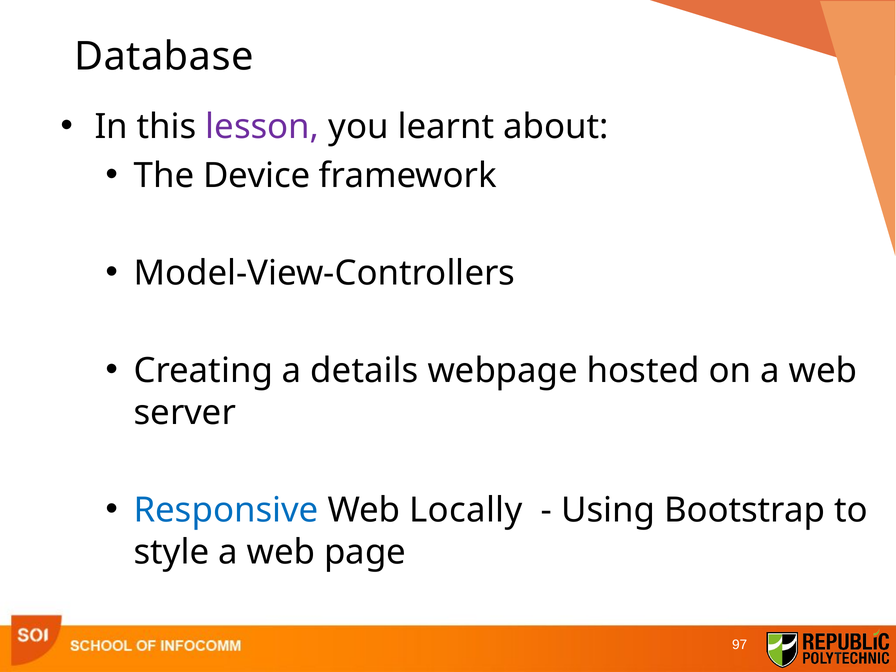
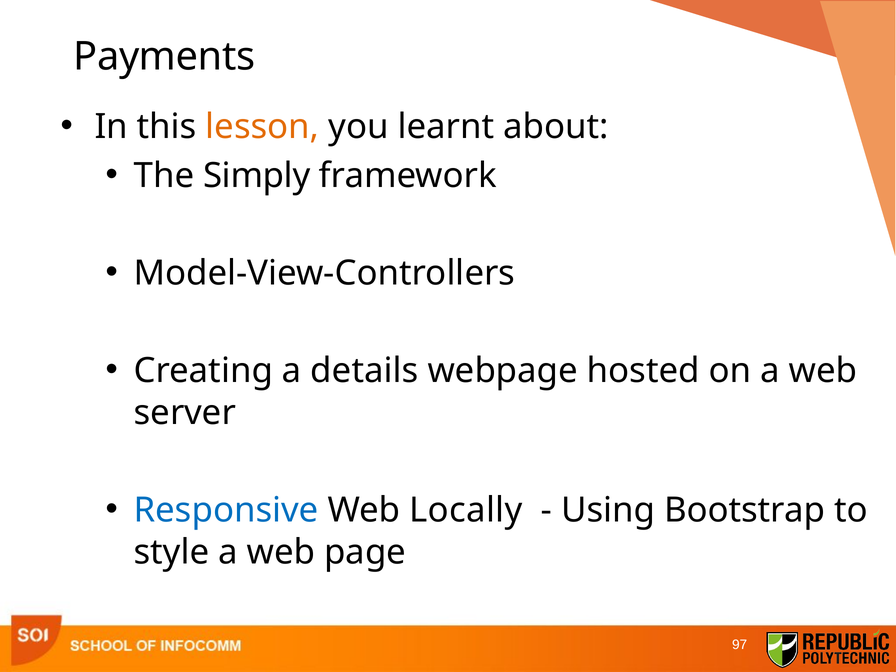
Database: Database -> Payments
lesson colour: purple -> orange
Device: Device -> Simply
